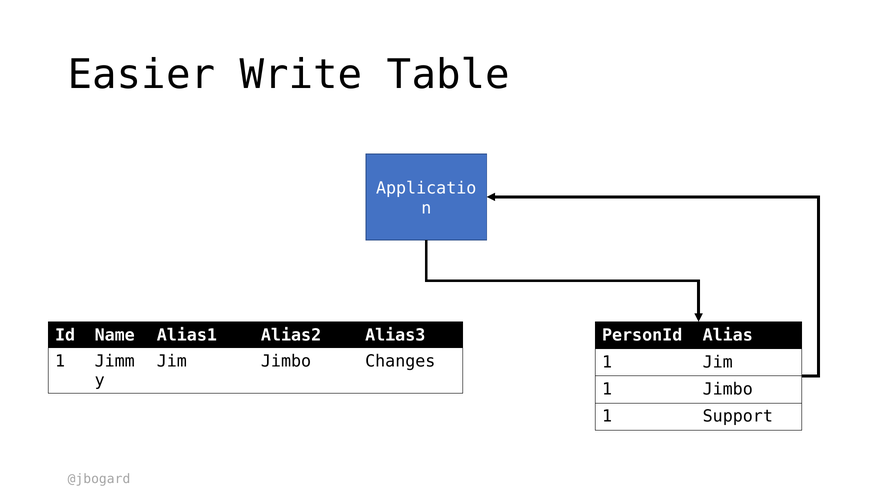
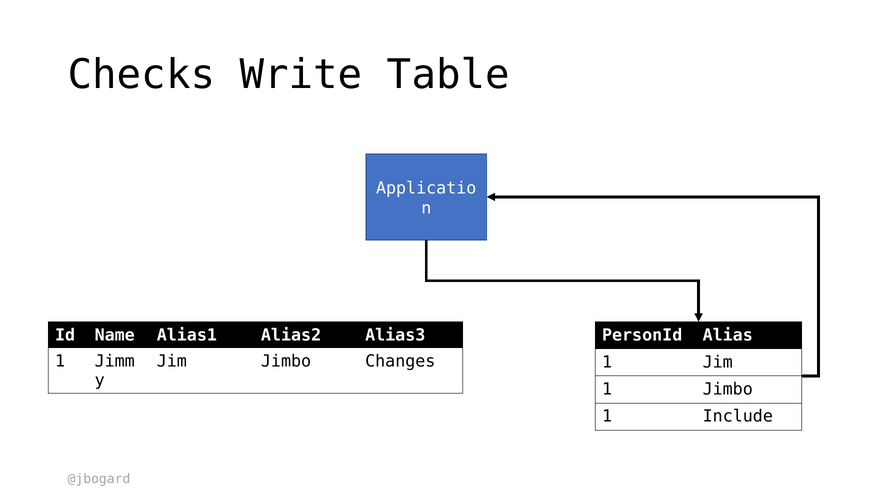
Easier: Easier -> Checks
Support: Support -> Include
